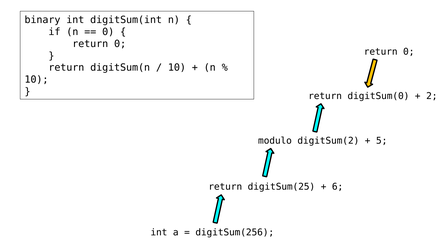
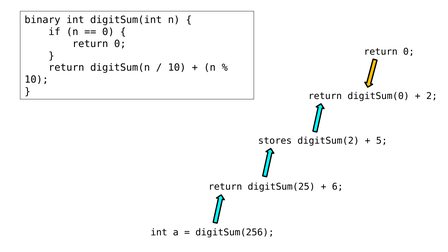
modulo: modulo -> stores
